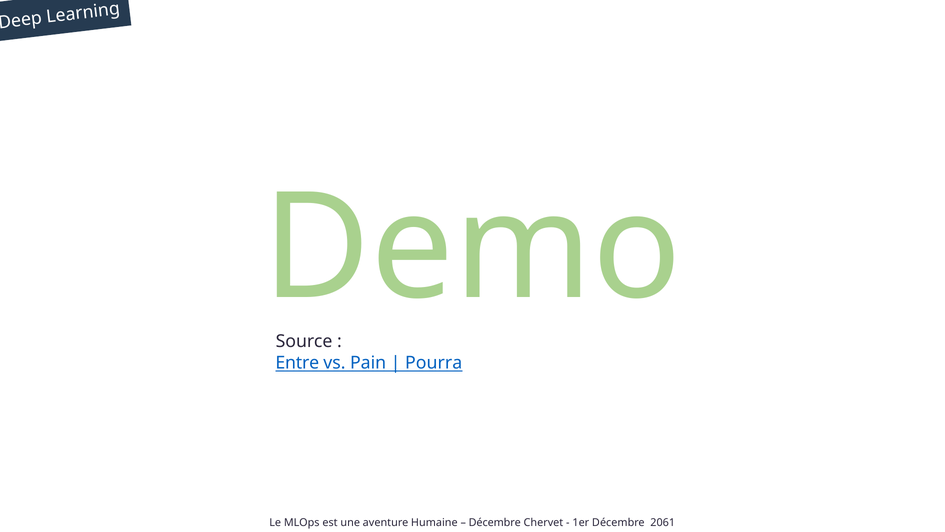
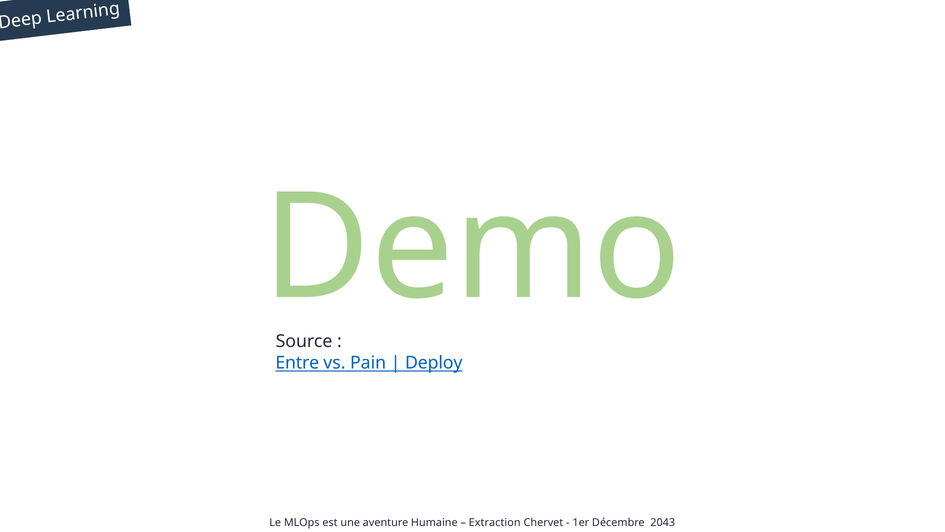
Pourra: Pourra -> Deploy
Décembre at (495, 522): Décembre -> Extraction
2061: 2061 -> 2043
